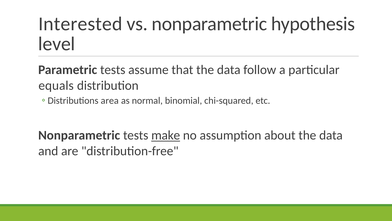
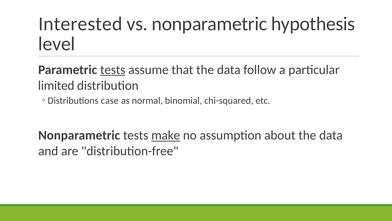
tests at (113, 70) underline: none -> present
equals: equals -> limited
area: area -> case
